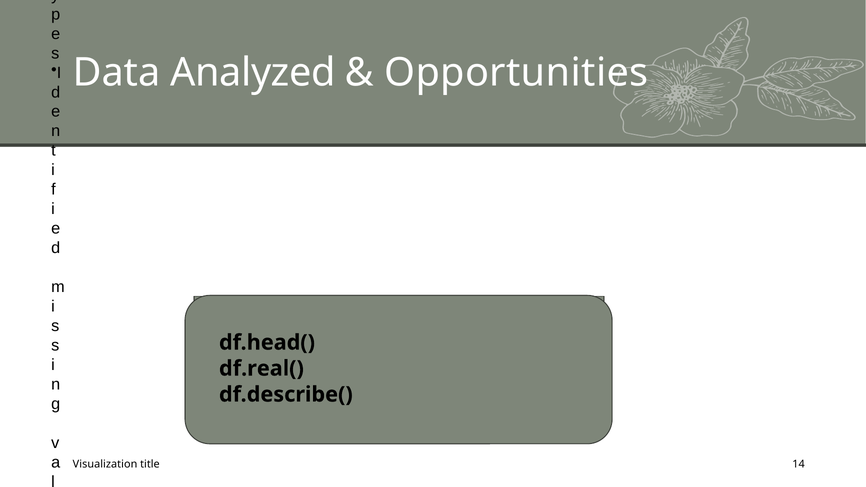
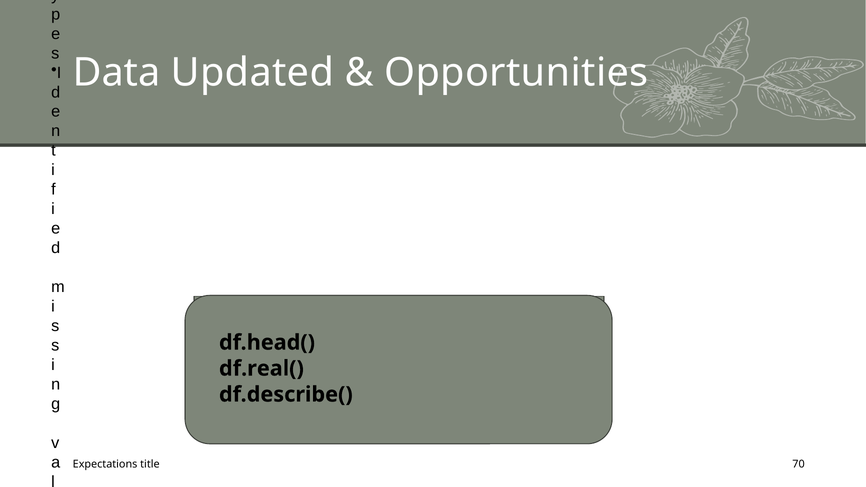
Analyzed: Analyzed -> Updated
Visualization: Visualization -> Expectations
14: 14 -> 70
